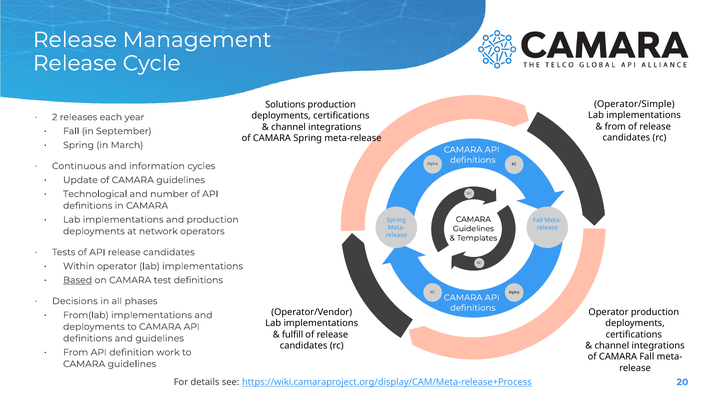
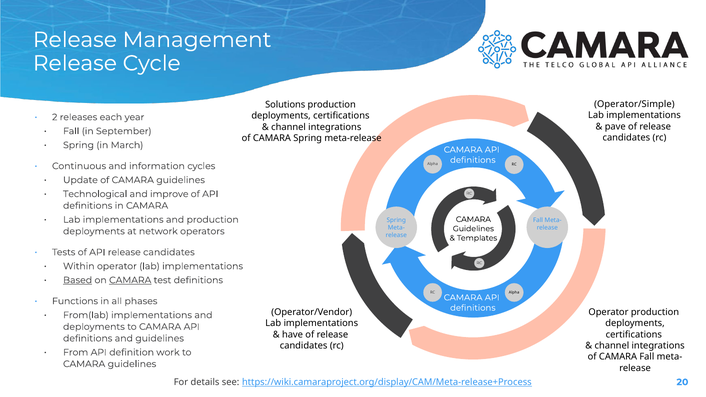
from at (615, 127): from -> pave
number: number -> improve
CAMARA at (130, 280) underline: none -> present
Decisions: Decisions -> Functions
fulfill: fulfill -> have
